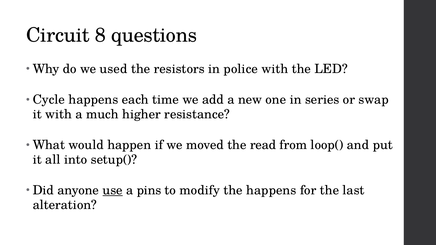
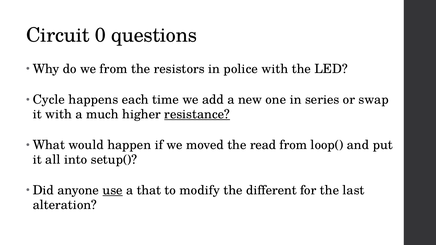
8: 8 -> 0
we used: used -> from
resistance underline: none -> present
pins: pins -> that
the happens: happens -> different
